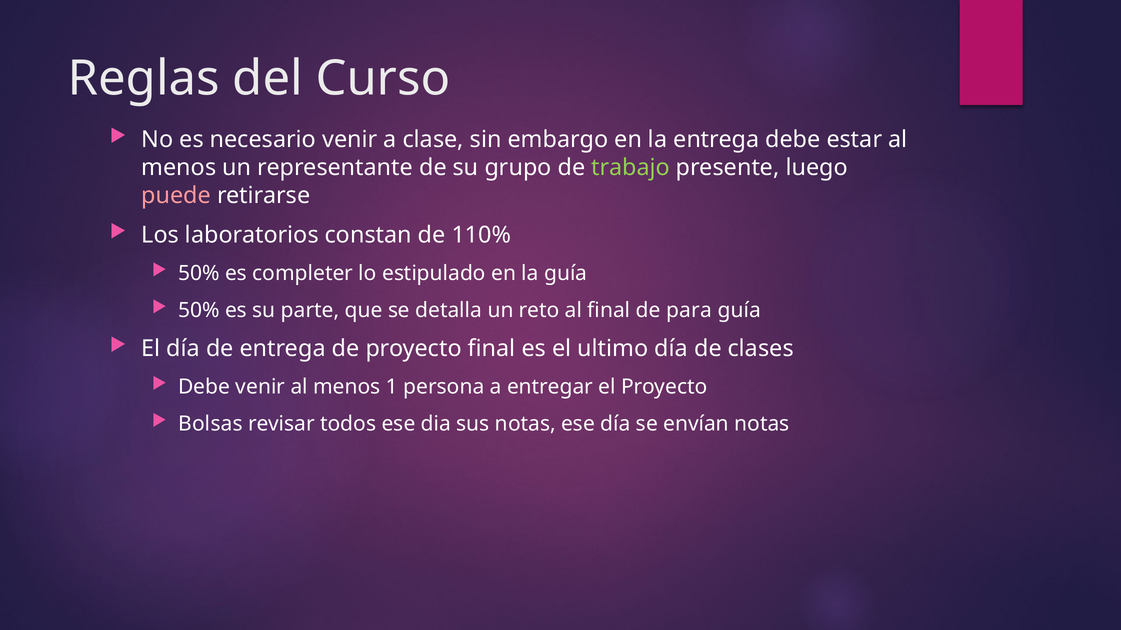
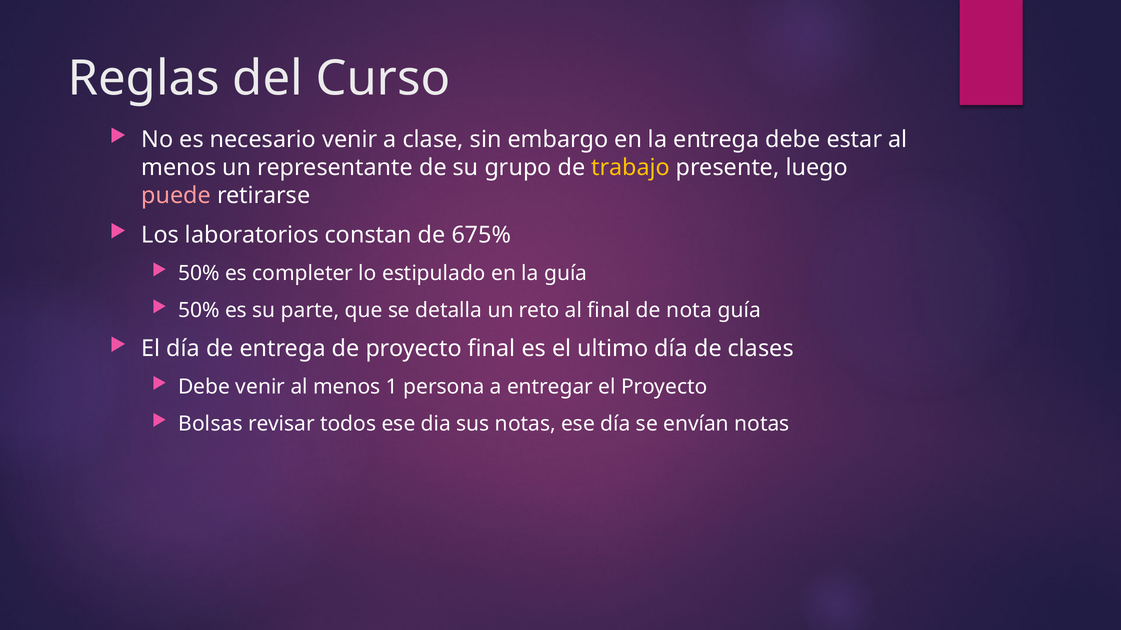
trabajo colour: light green -> yellow
110%: 110% -> 675%
para: para -> nota
